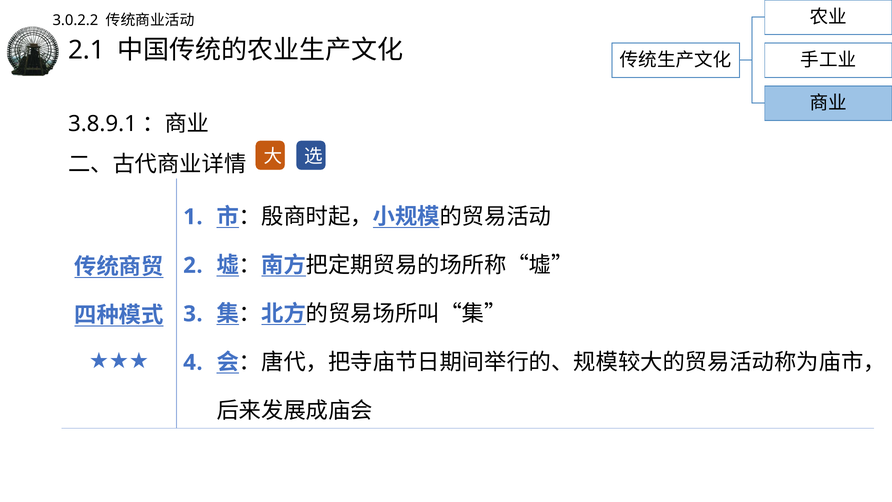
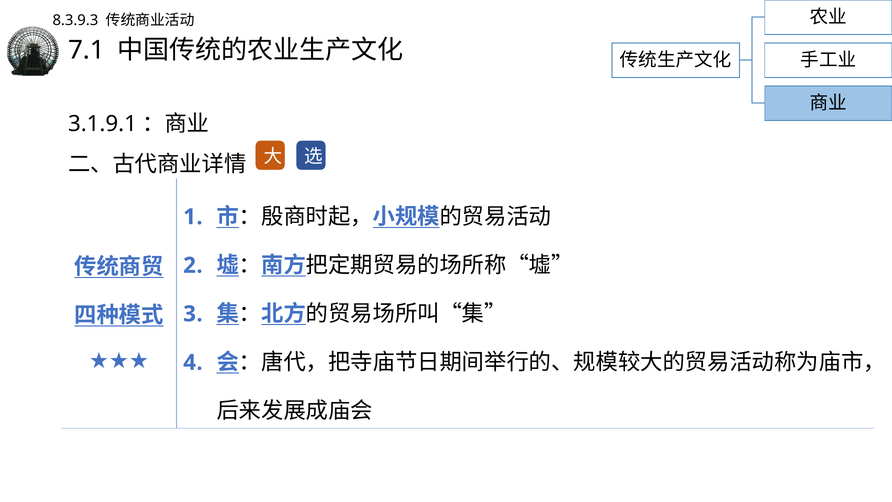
3.0.2.2: 3.0.2.2 -> 8.3.9.3
2.1: 2.1 -> 7.1
3.8.9.1: 3.8.9.1 -> 3.1.9.1
